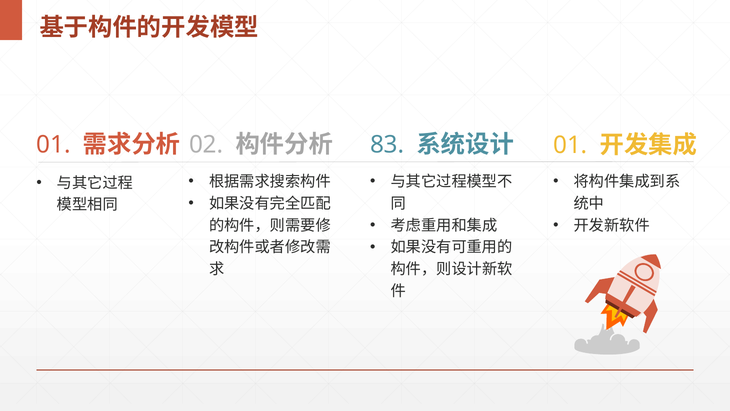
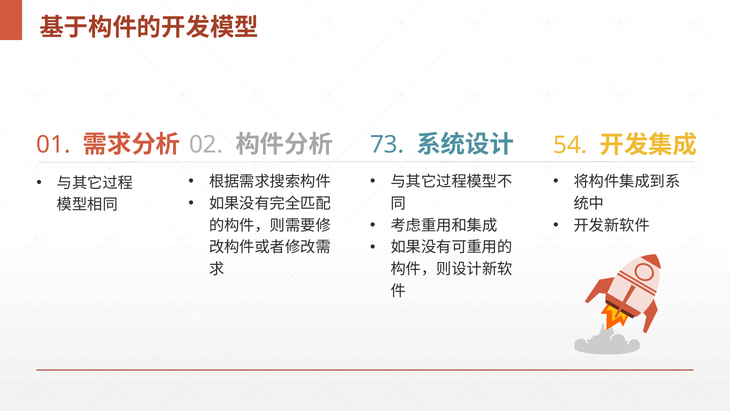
83: 83 -> 73
01 at (570, 145): 01 -> 54
